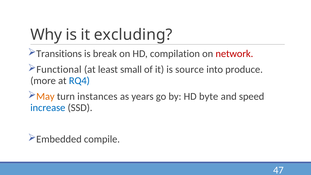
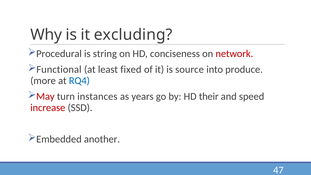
Transitions: Transitions -> Procedural
break: break -> string
compilation: compilation -> conciseness
small: small -> fixed
May colour: orange -> red
byte: byte -> their
increase colour: blue -> red
compile: compile -> another
